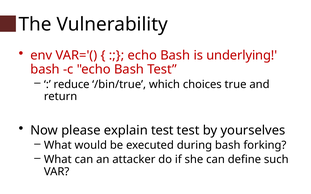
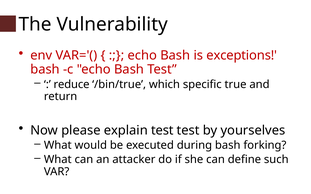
underlying: underlying -> exceptions
choices: choices -> specific
